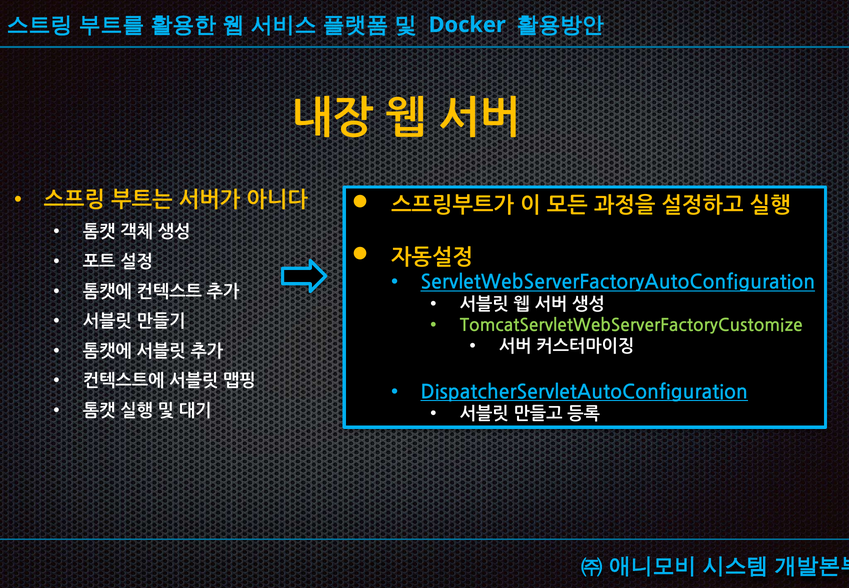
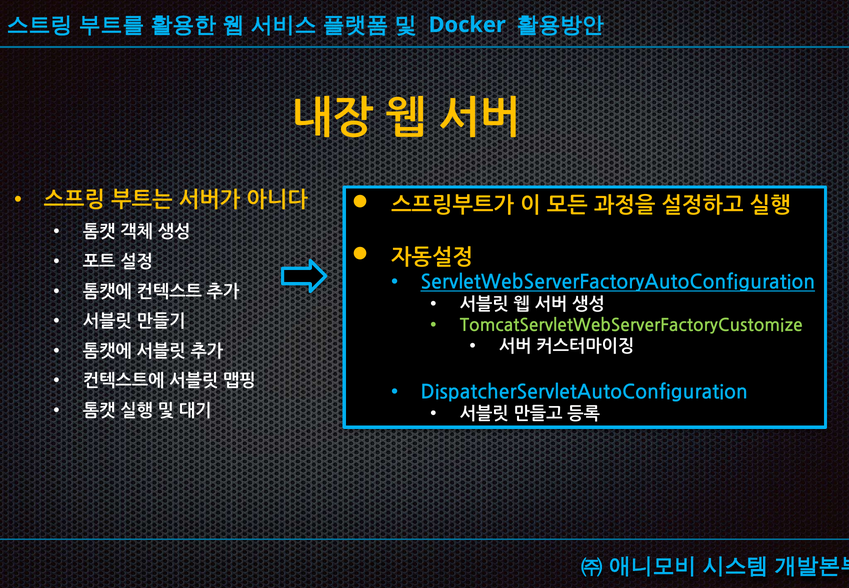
DispatcherServletAutoConfiguration underline: present -> none
